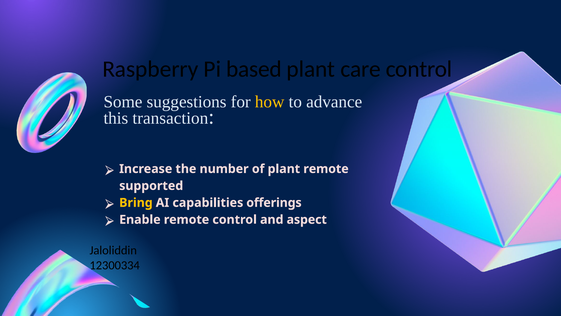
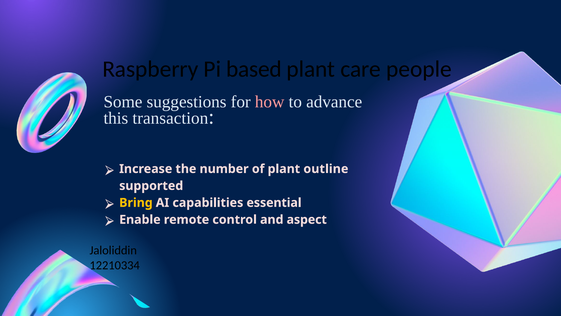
care control: control -> people
how colour: yellow -> pink
plant remote: remote -> outline
offerings: offerings -> essential
12300334: 12300334 -> 12210334
